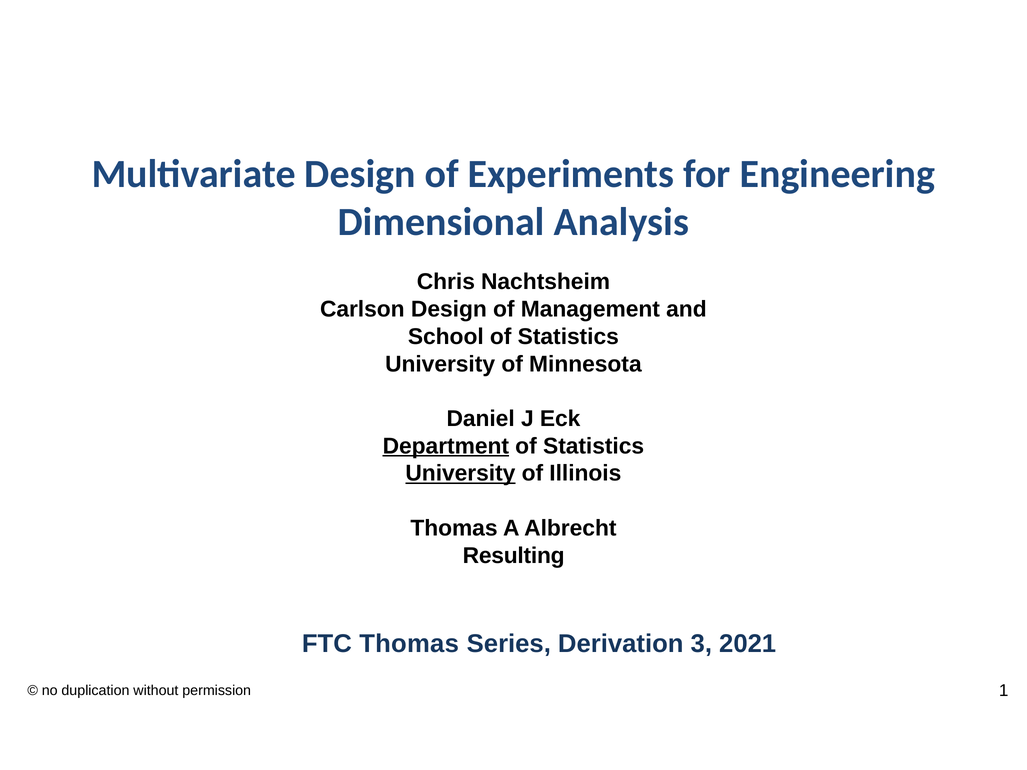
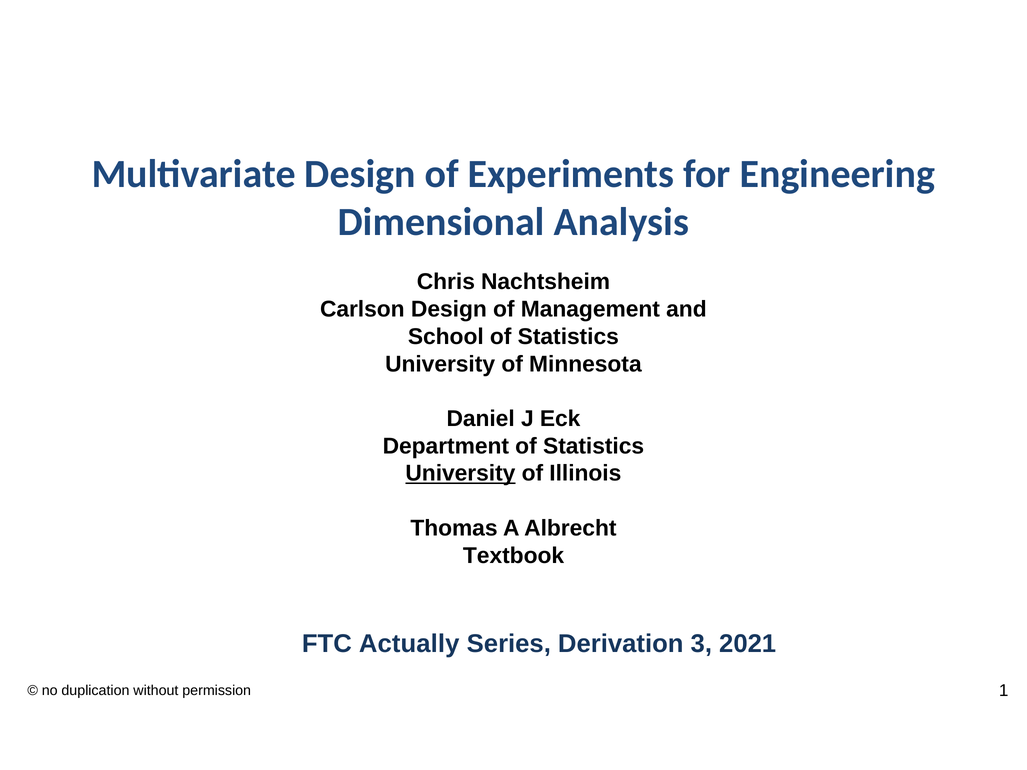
Department underline: present -> none
Resulting: Resulting -> Textbook
FTC Thomas: Thomas -> Actually
